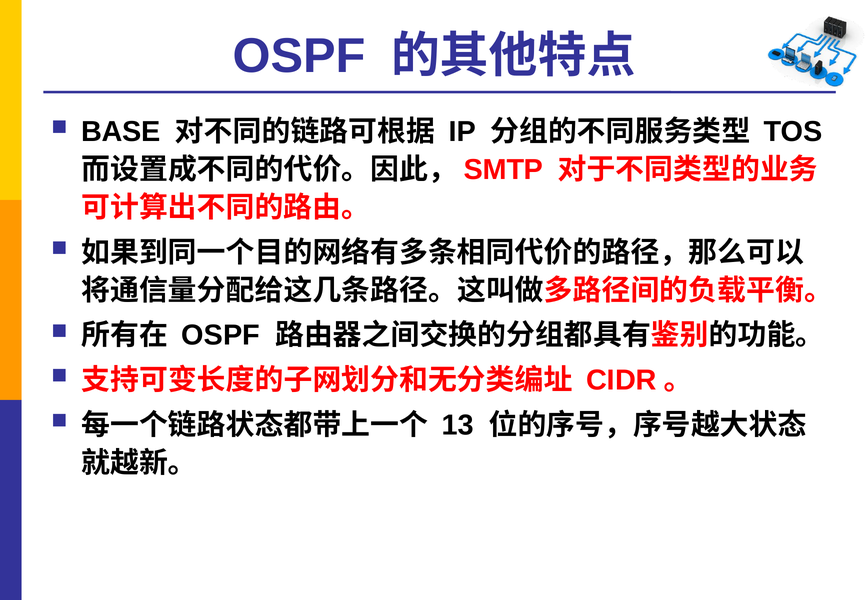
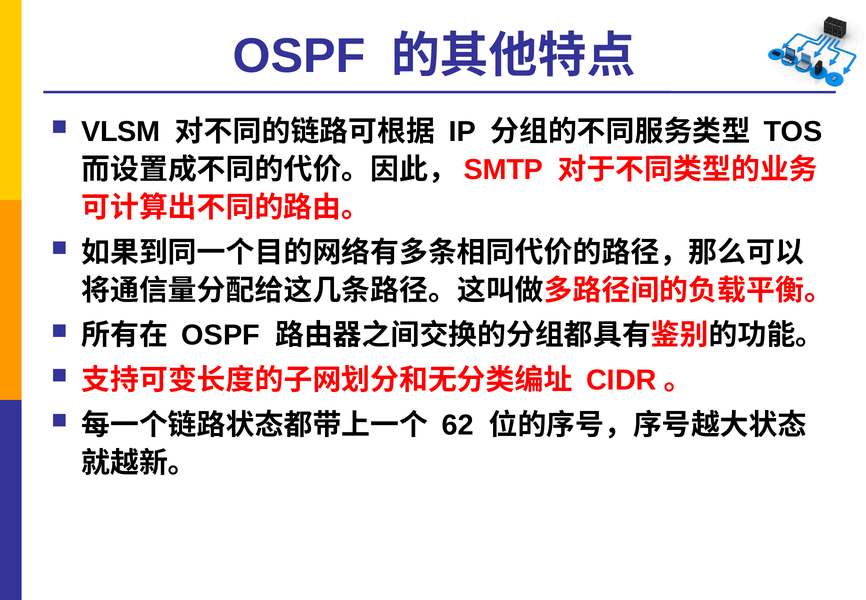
BASE: BASE -> VLSM
13: 13 -> 62
